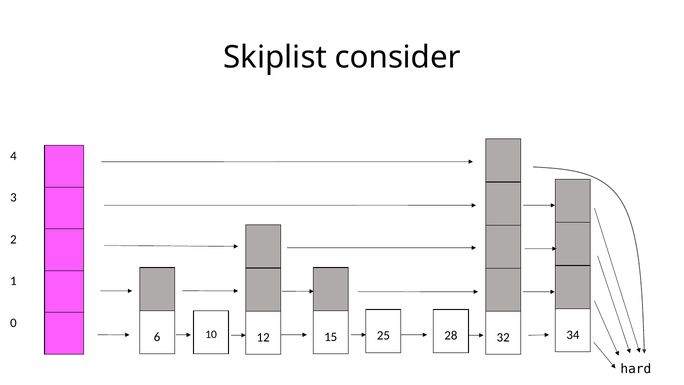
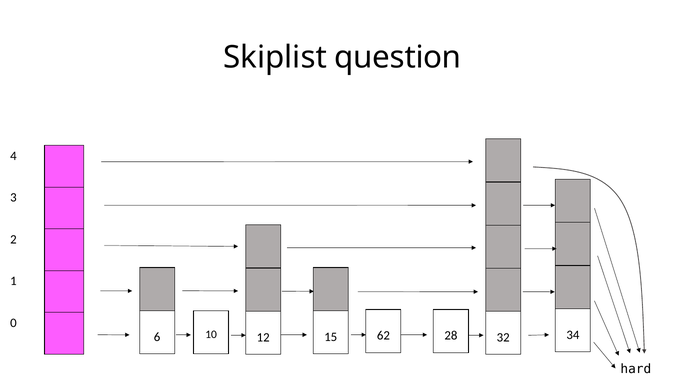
consider: consider -> question
25: 25 -> 62
